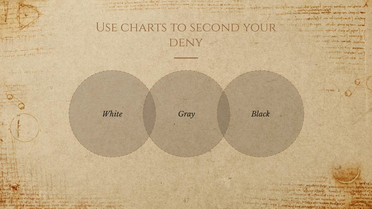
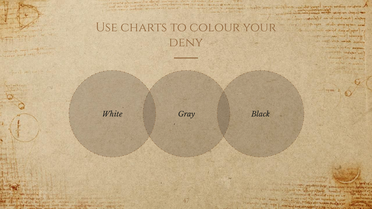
second: second -> colour
